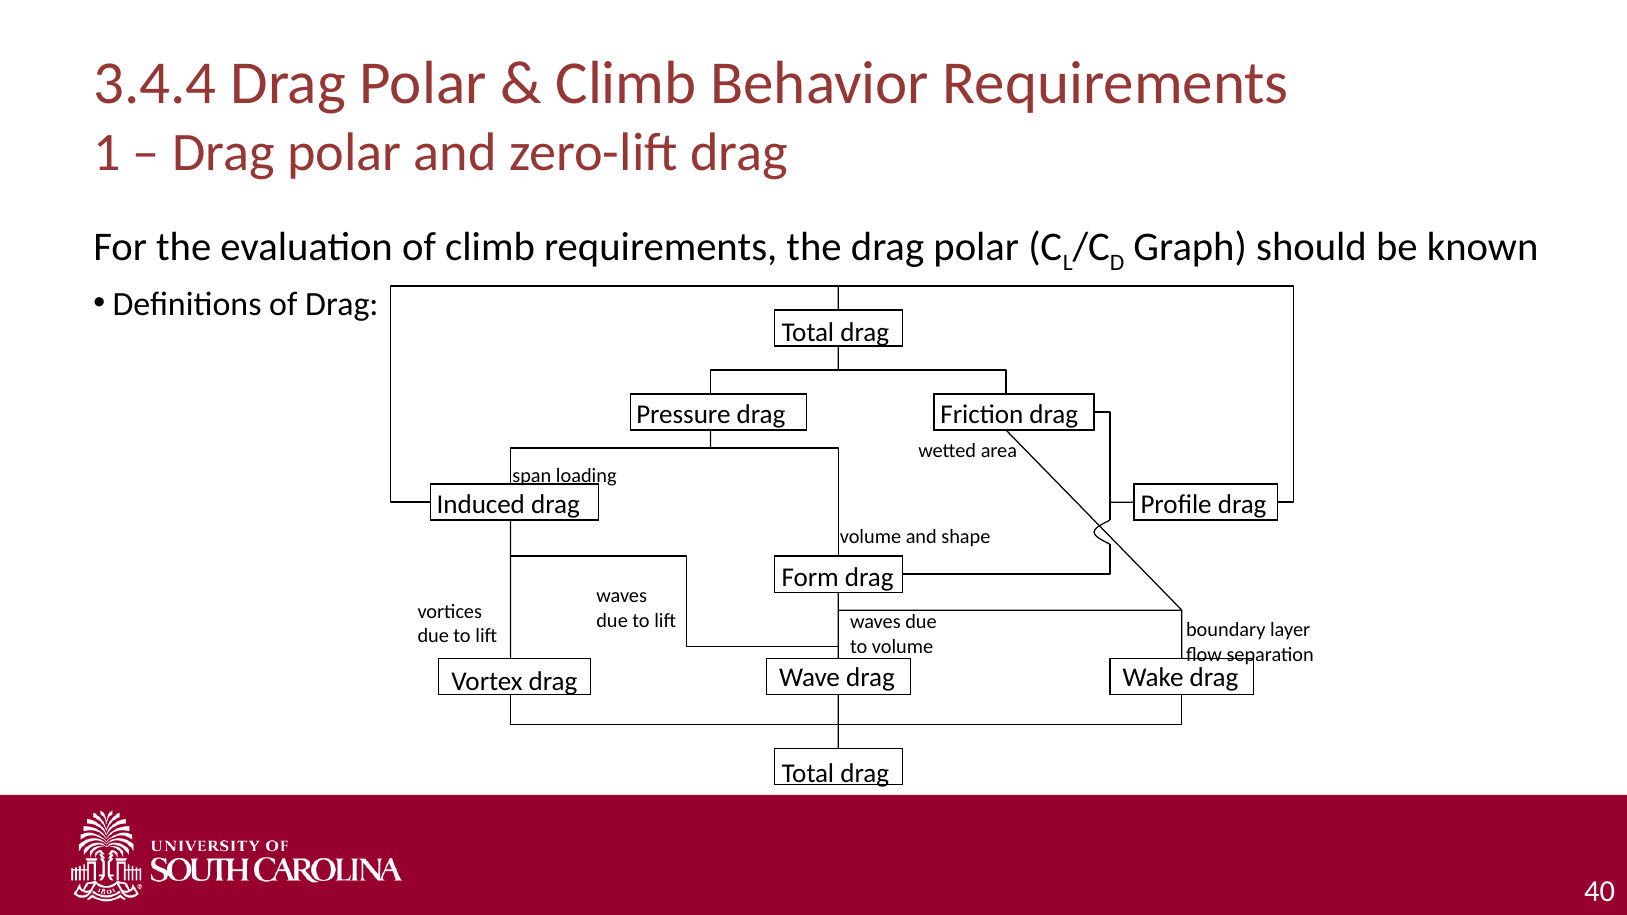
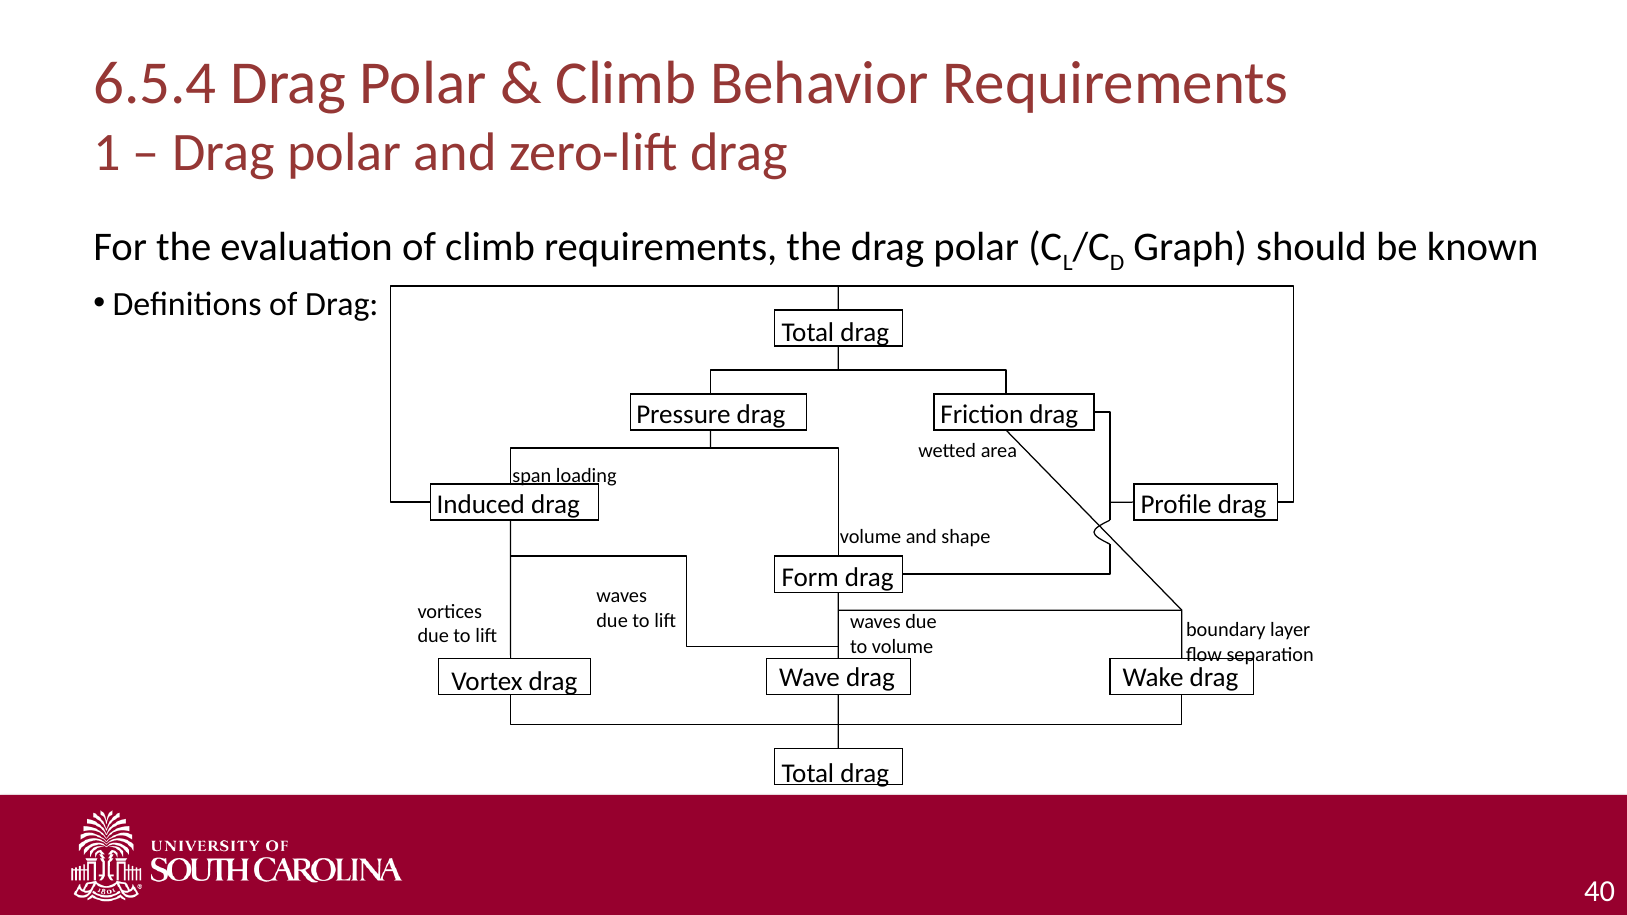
3.4.4: 3.4.4 -> 6.5.4
